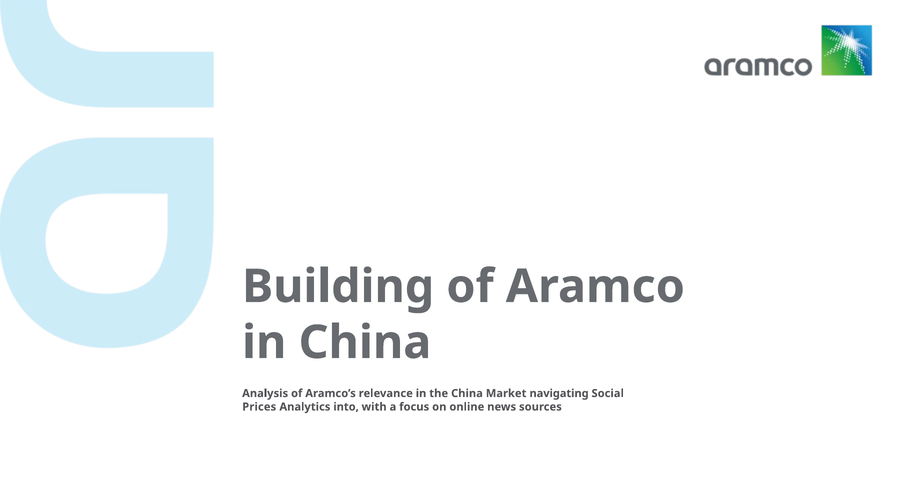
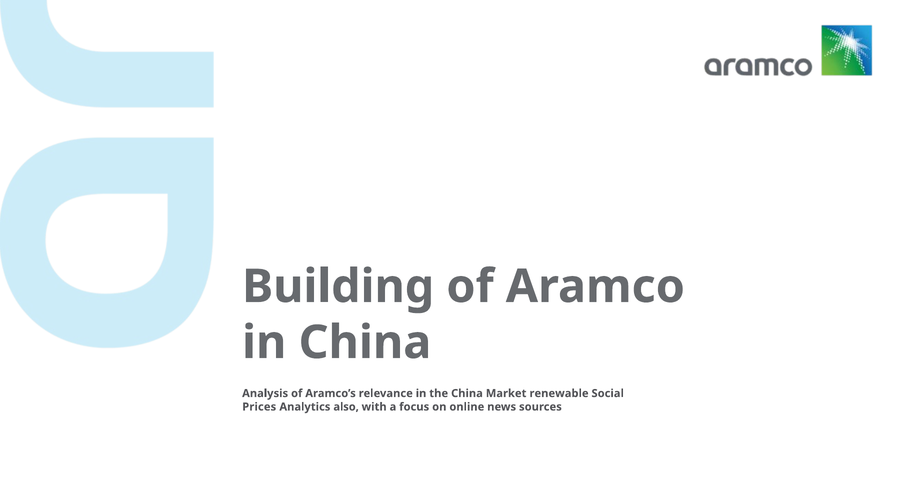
navigating: navigating -> renewable
into: into -> also
